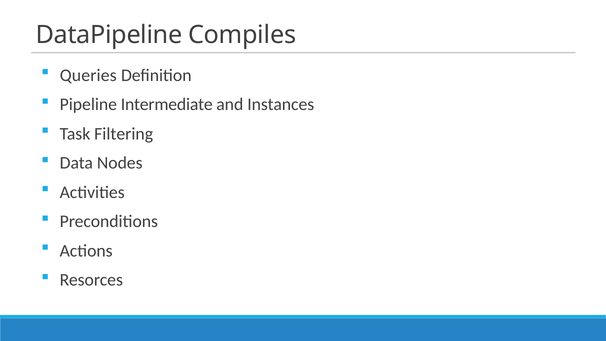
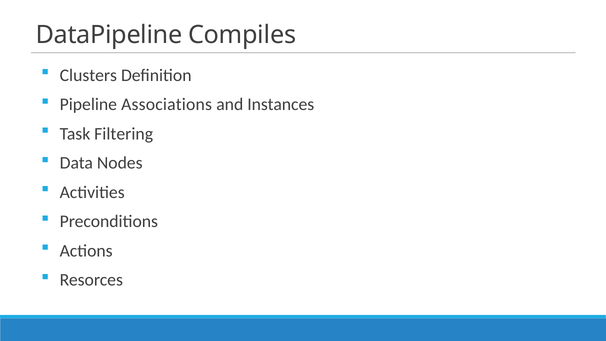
Queries: Queries -> Clusters
Intermediate: Intermediate -> Associations
